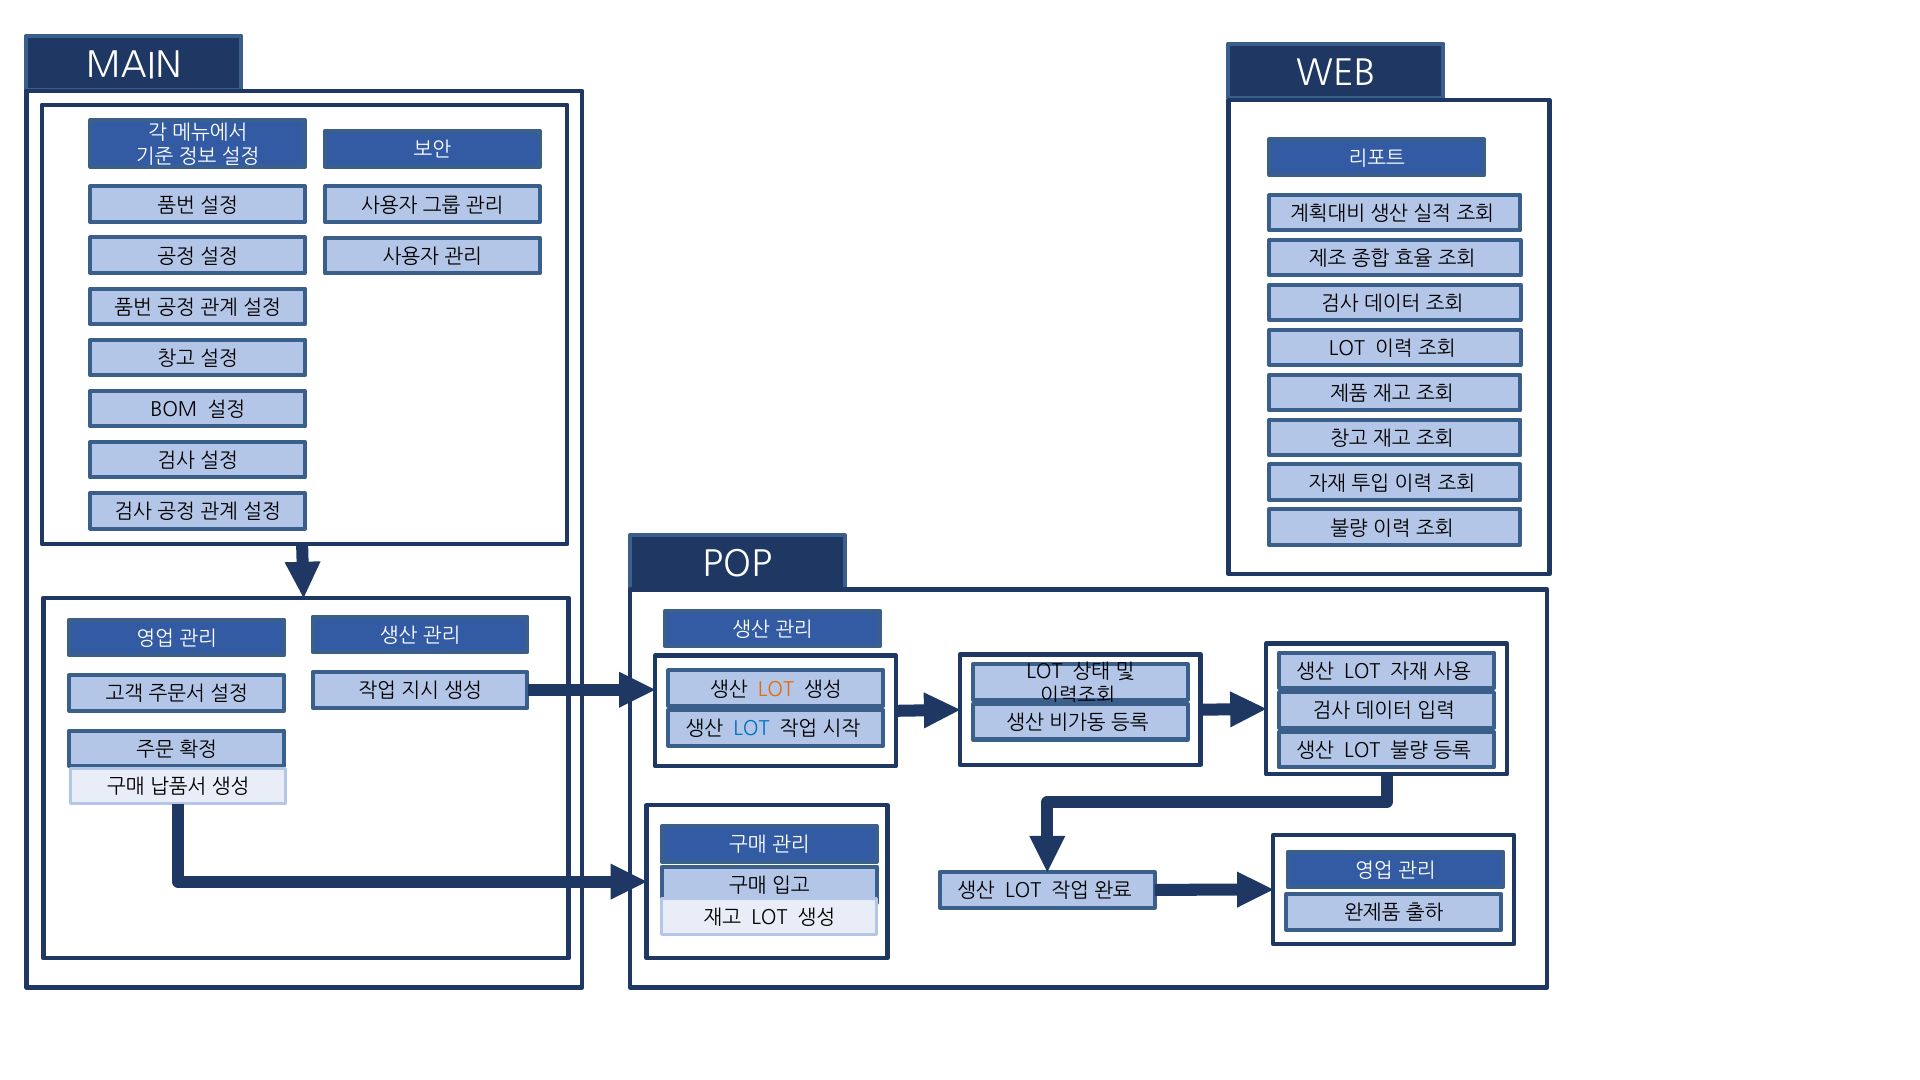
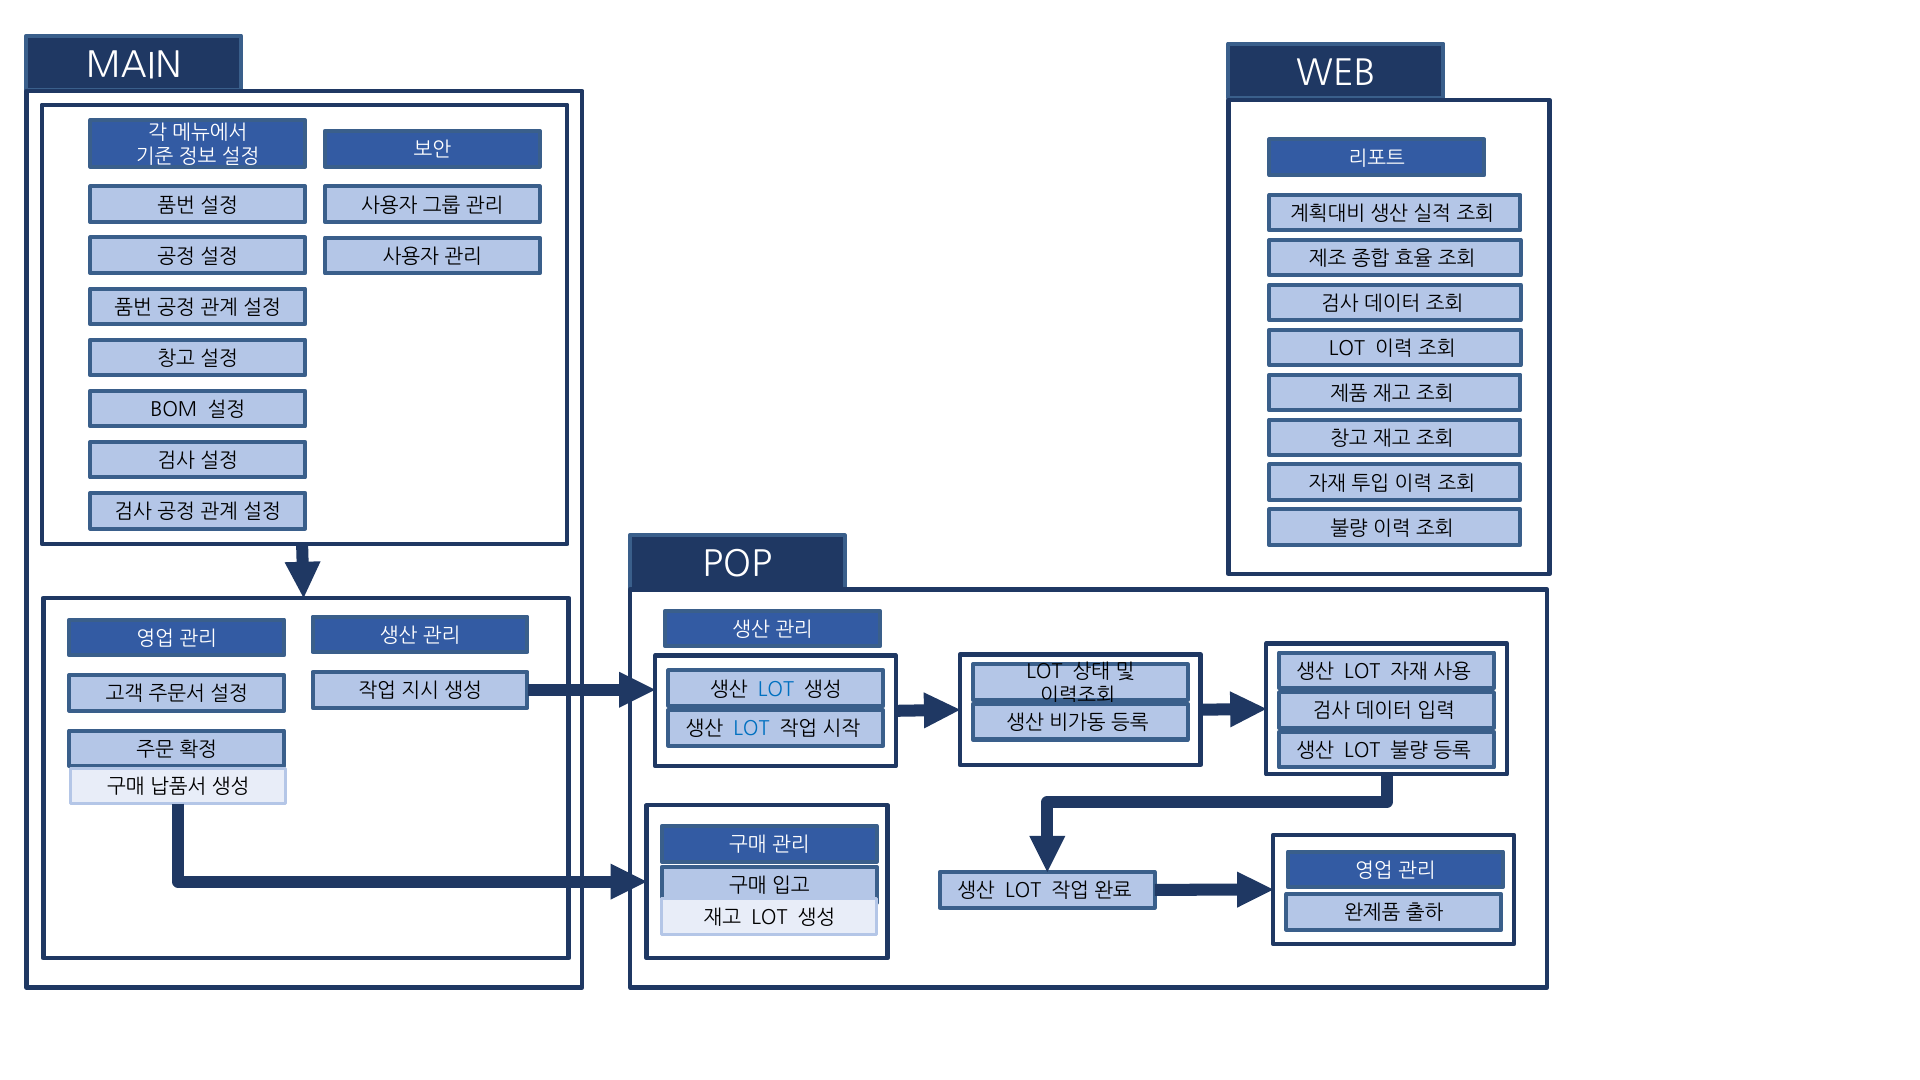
LOT at (776, 690) colour: orange -> blue
